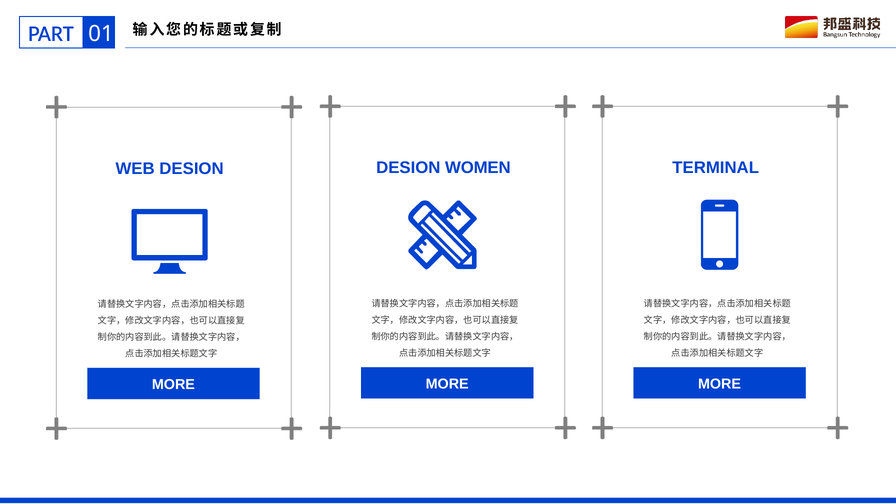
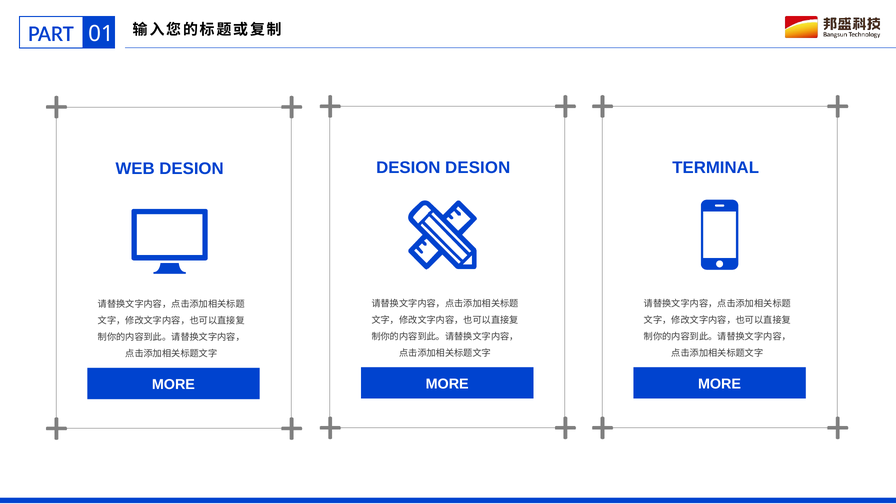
DESION WOMEN: WOMEN -> DESION
